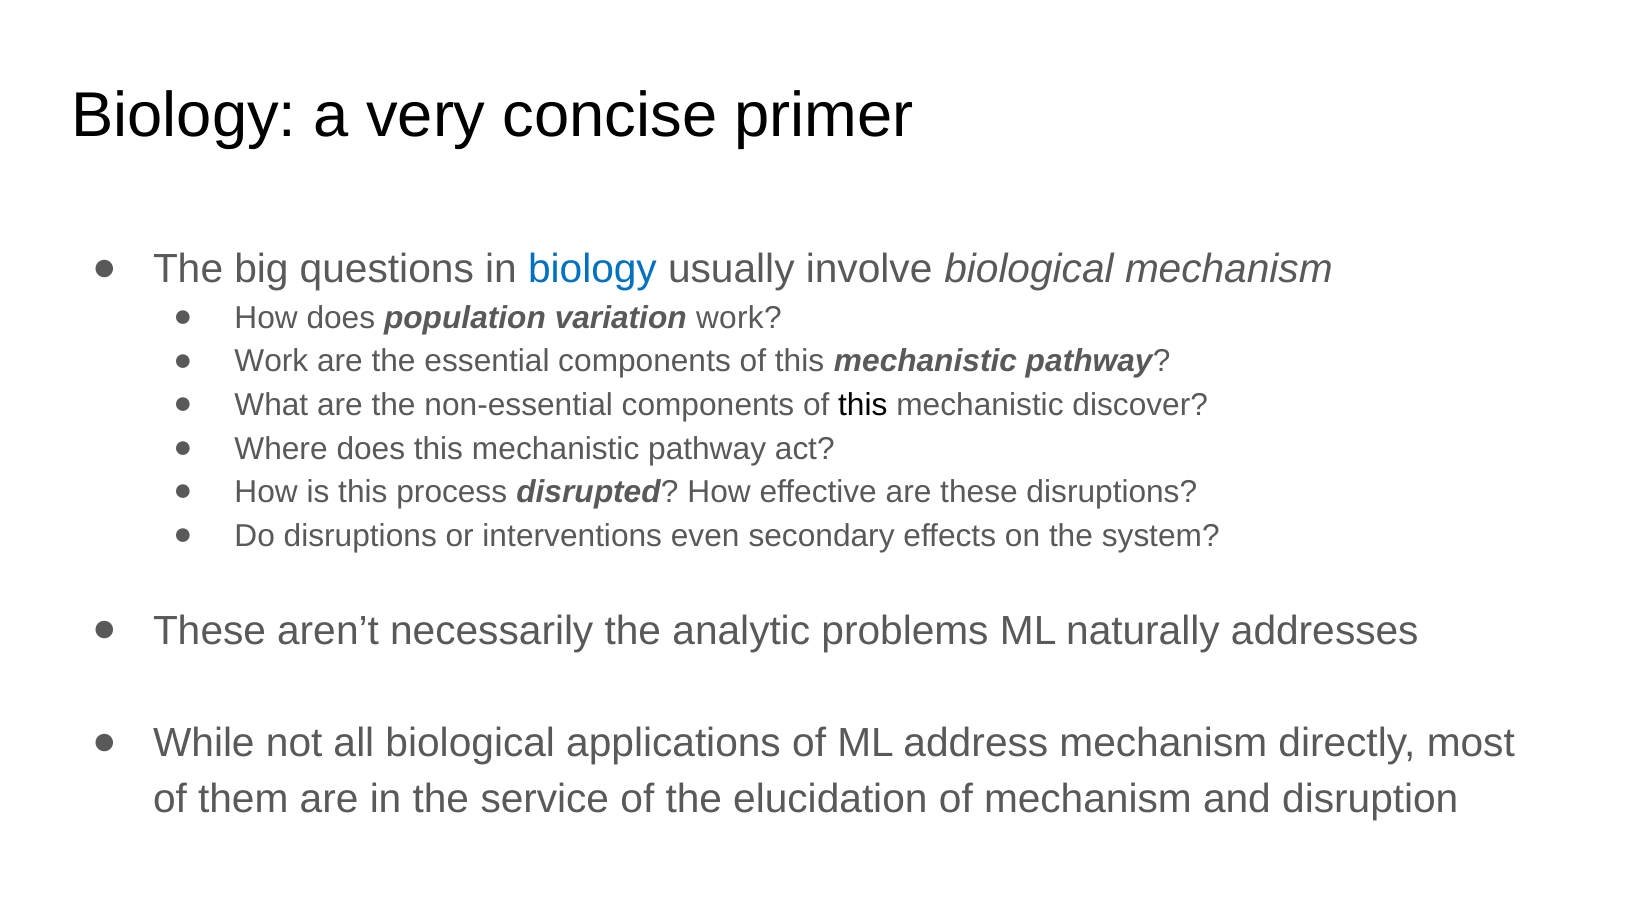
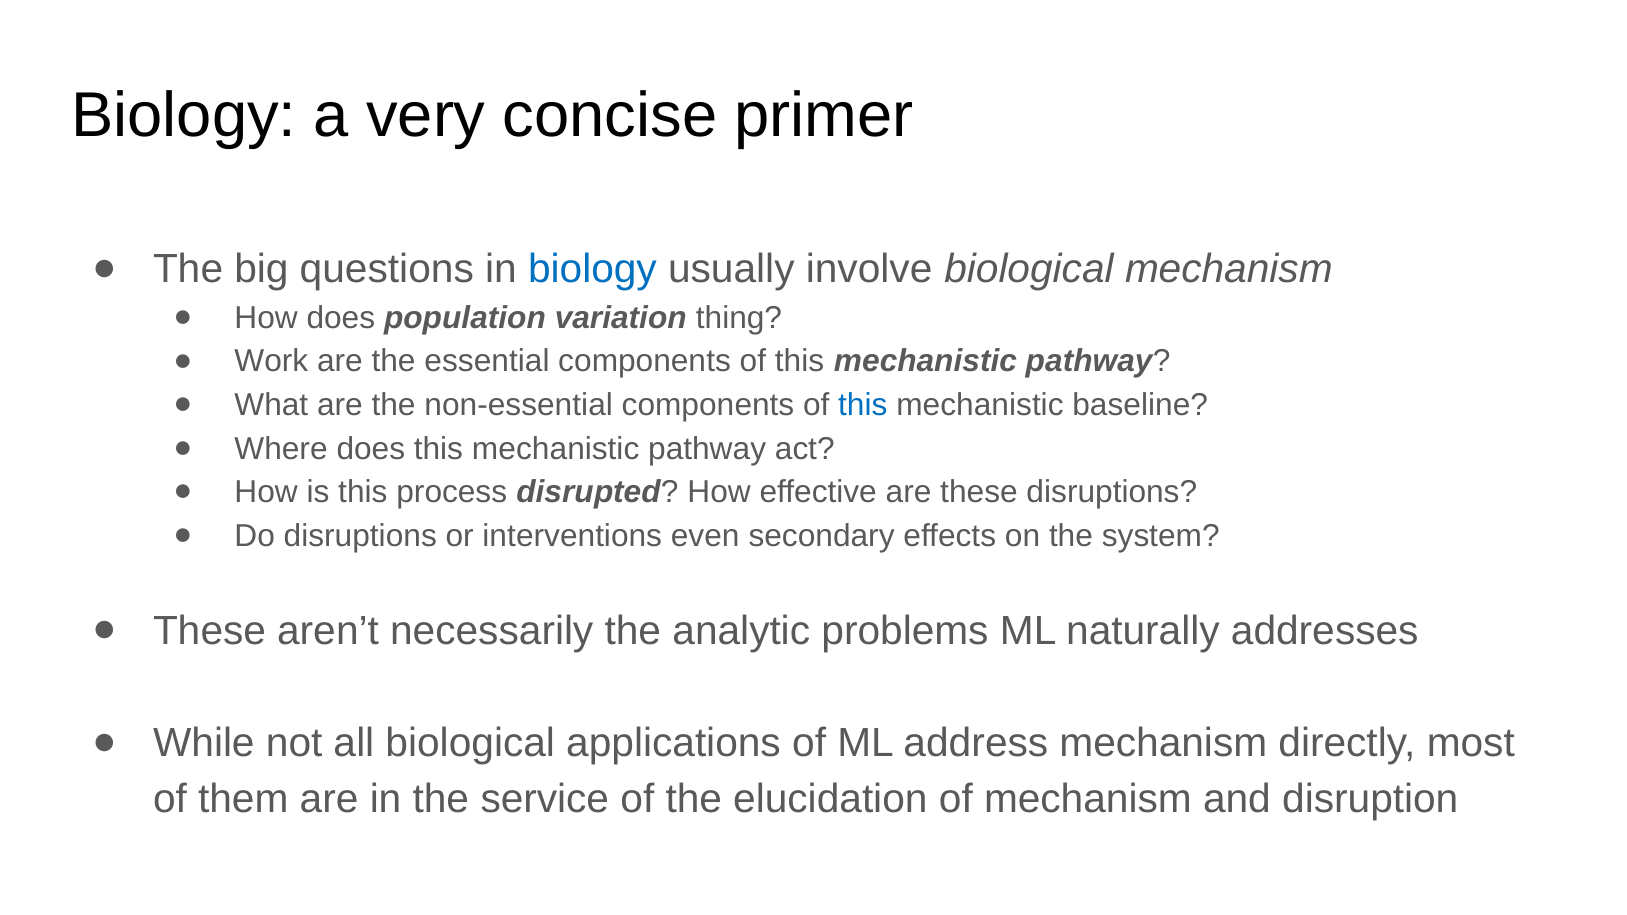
variation work: work -> thing
this at (863, 405) colour: black -> blue
discover: discover -> baseline
